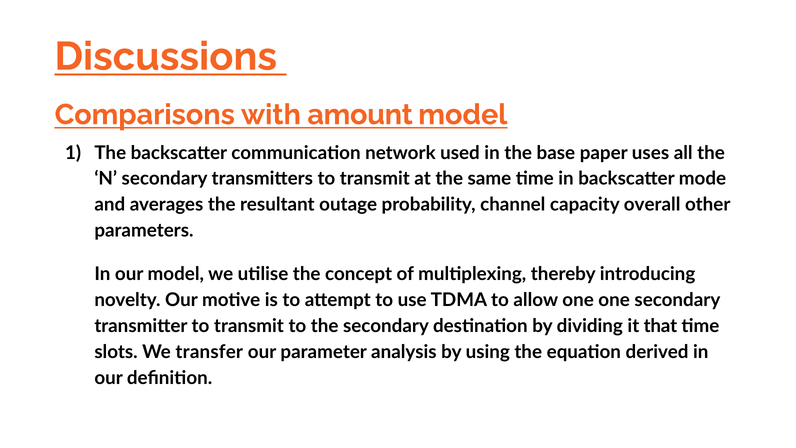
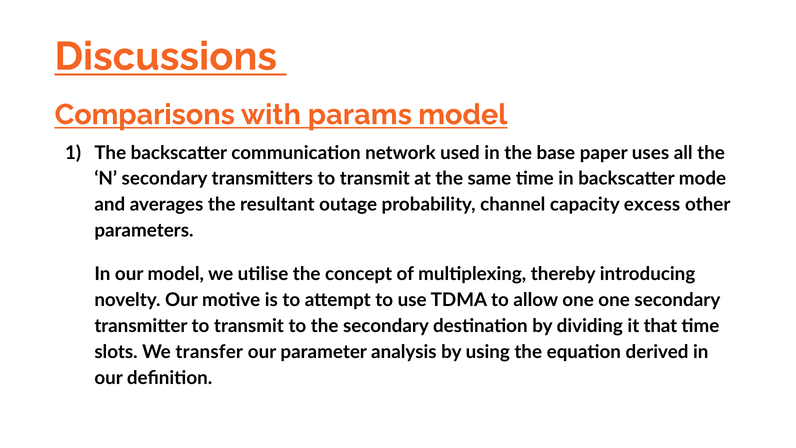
amount: amount -> params
overall: overall -> excess
